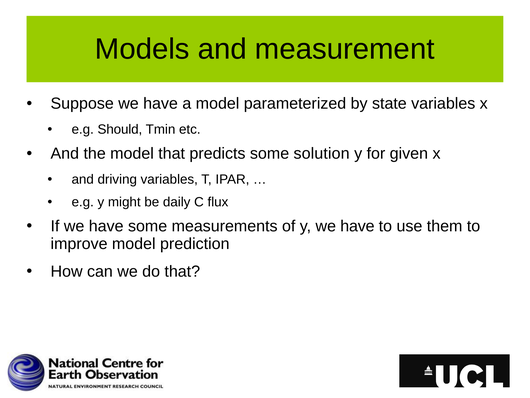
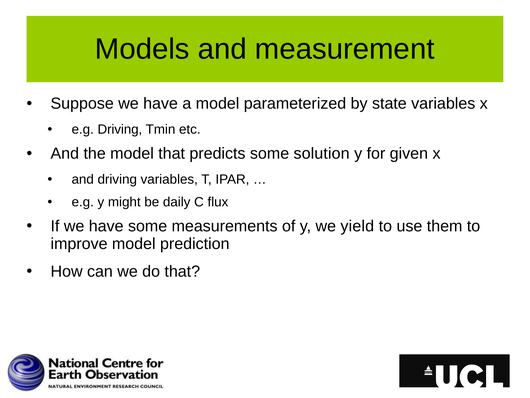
e.g Should: Should -> Driving
y we have: have -> yield
